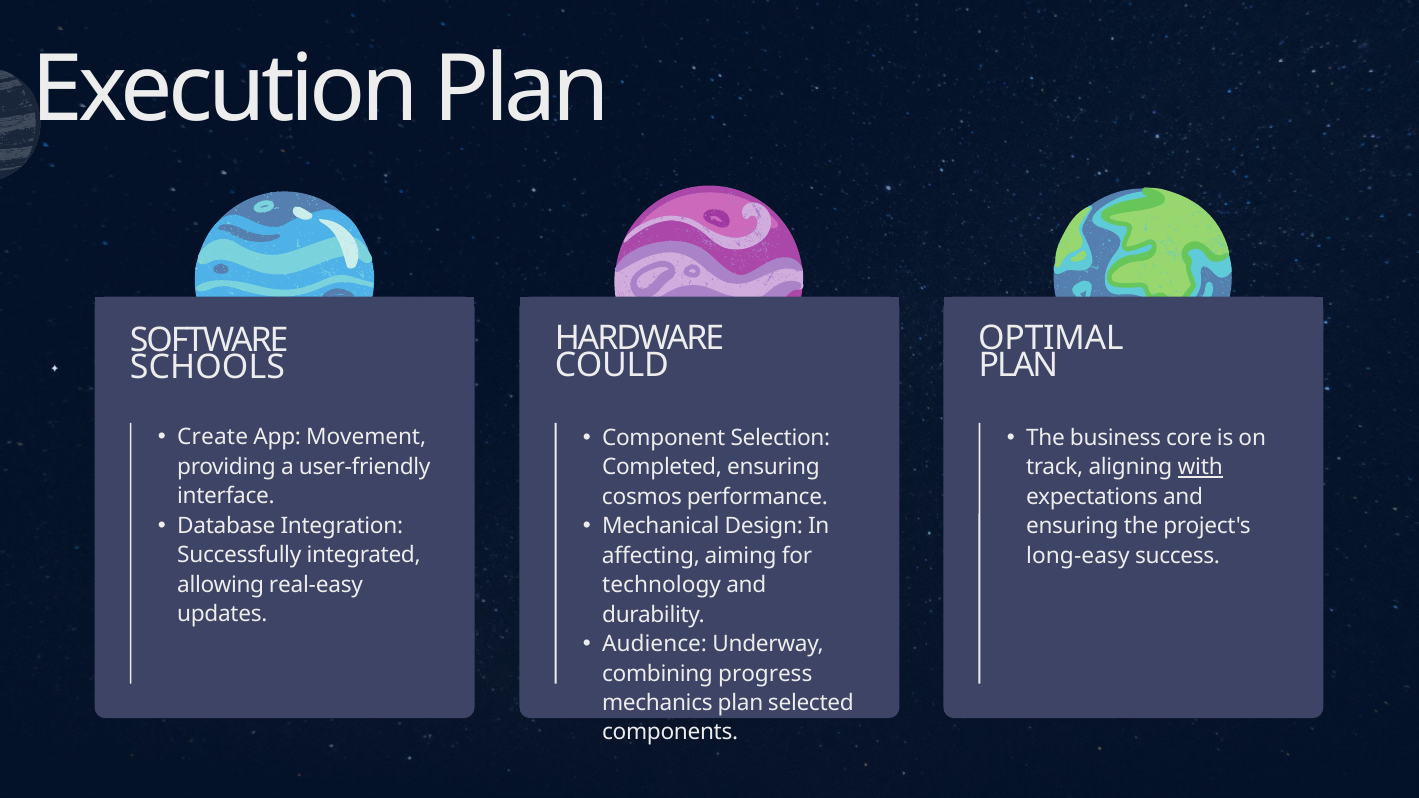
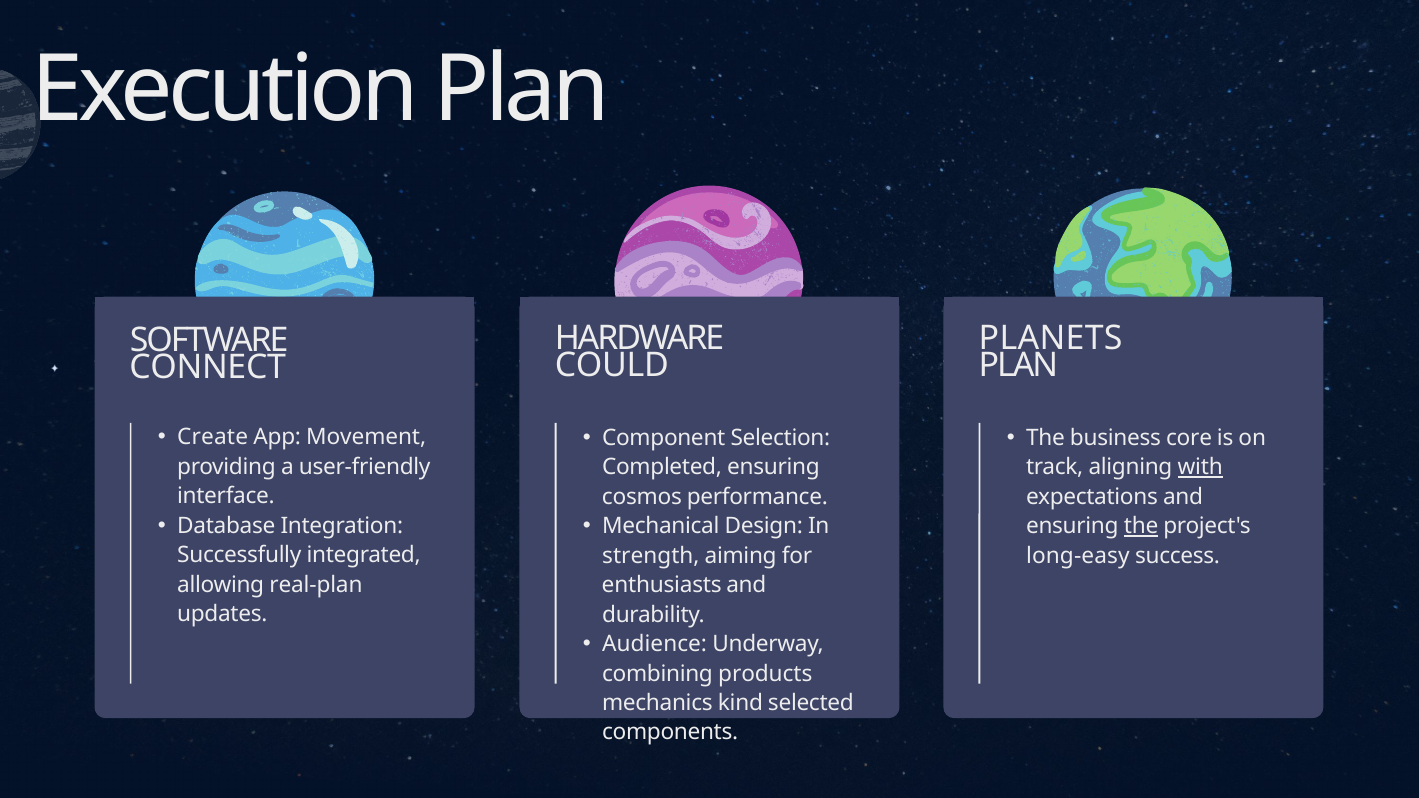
OPTIMAL: OPTIMAL -> PLANETS
SCHOOLS: SCHOOLS -> CONNECT
the at (1141, 526) underline: none -> present
affecting: affecting -> strength
real-easy: real-easy -> real-plan
technology: technology -> enthusiasts
progress: progress -> products
mechanics plan: plan -> kind
